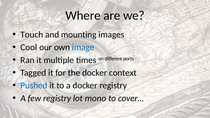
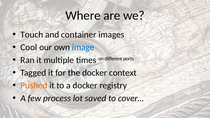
mounting: mounting -> container
Pushed colour: blue -> orange
few registry: registry -> process
mono: mono -> saved
